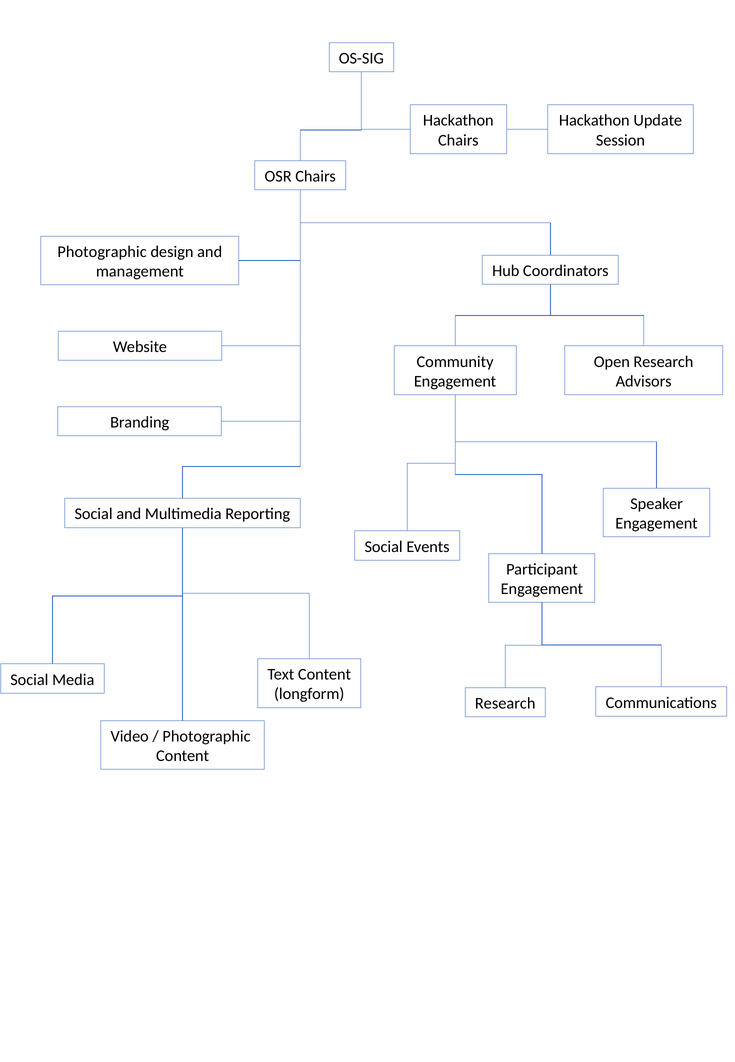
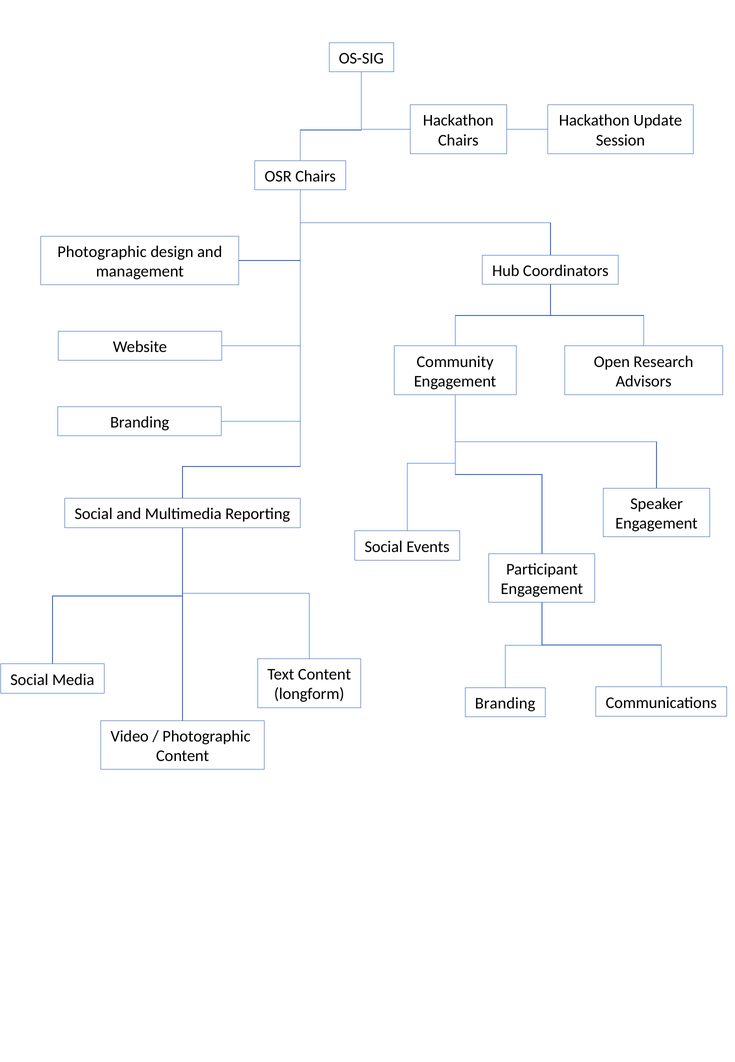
Research at (505, 703): Research -> Branding
